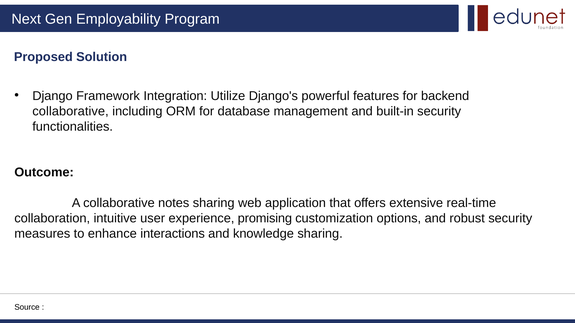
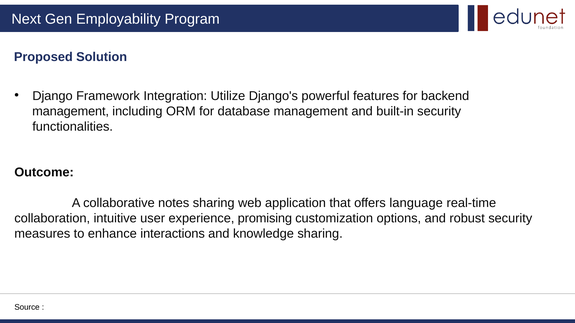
collaborative at (71, 111): collaborative -> management
extensive: extensive -> language
